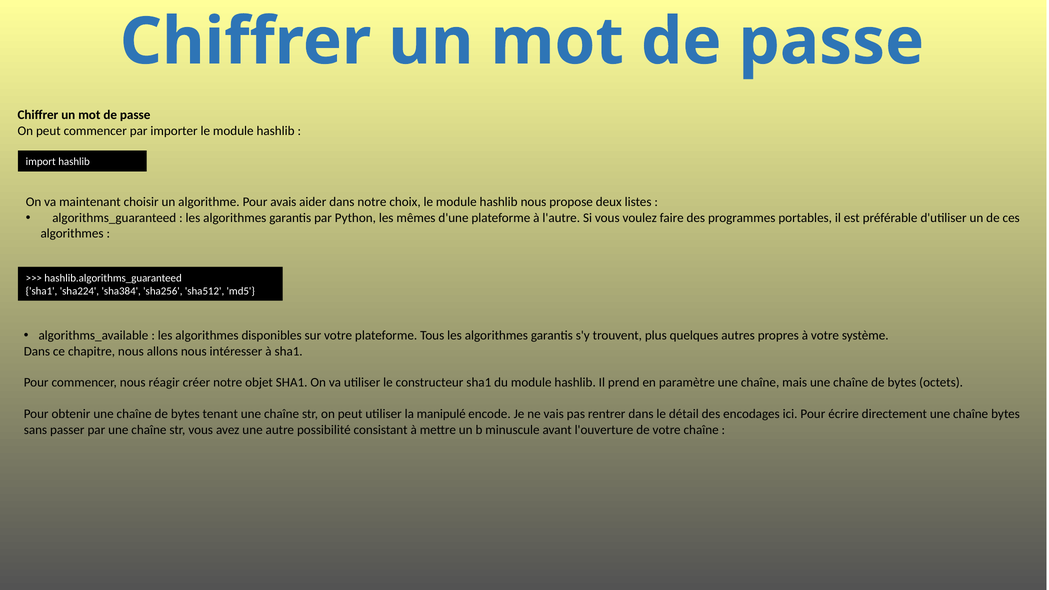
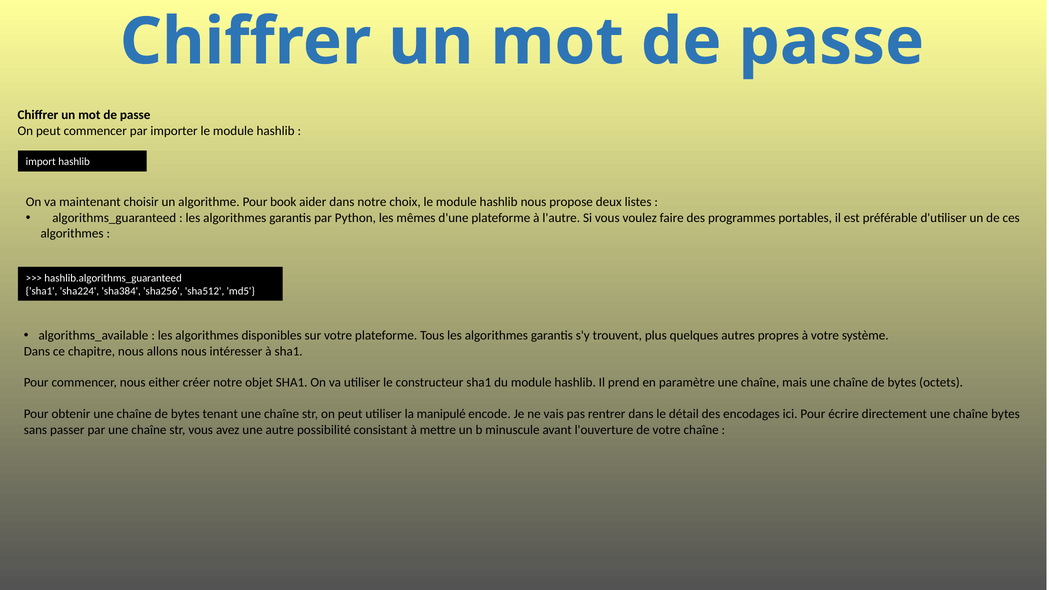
avais: avais -> book
réagir: réagir -> either
